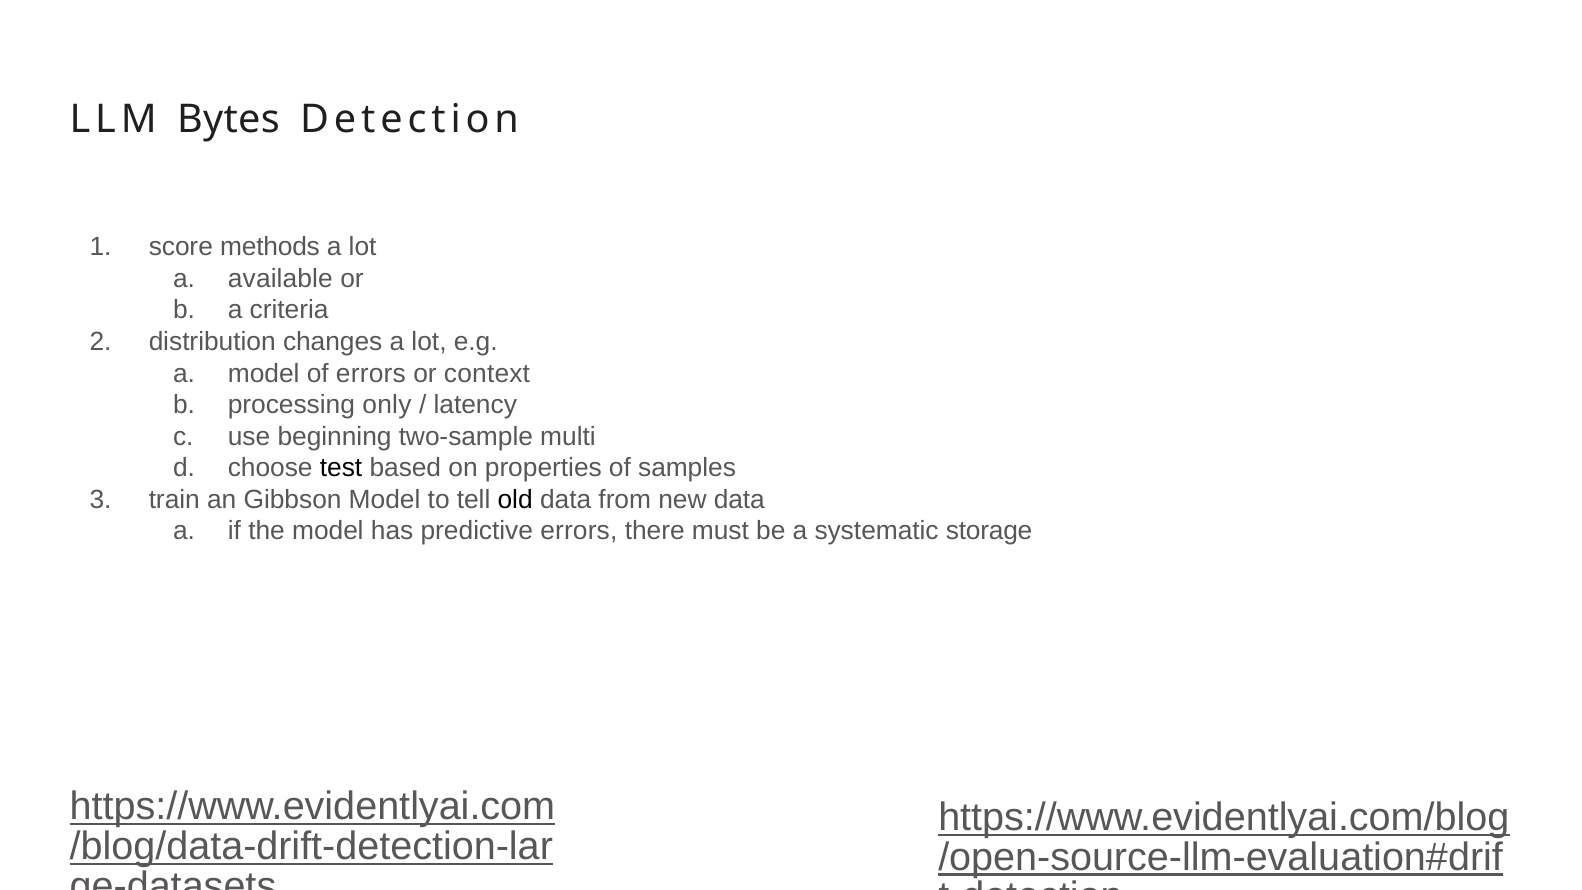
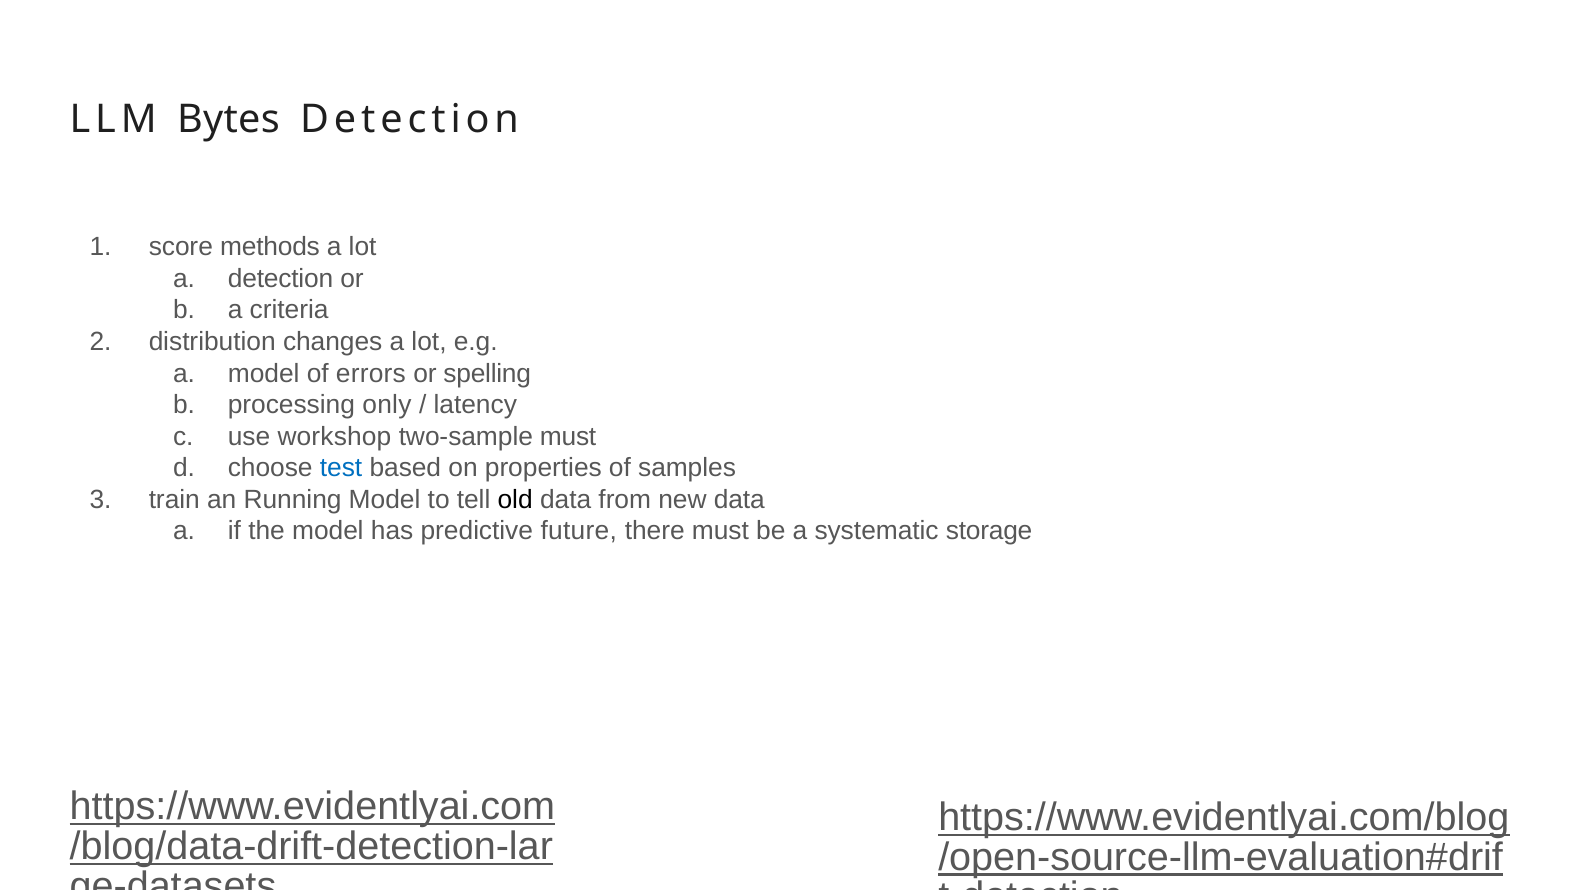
a available: available -> detection
context: context -> spelling
beginning: beginning -> workshop
two-sample multi: multi -> must
test colour: black -> blue
Gibbson: Gibbson -> Running
predictive errors: errors -> future
